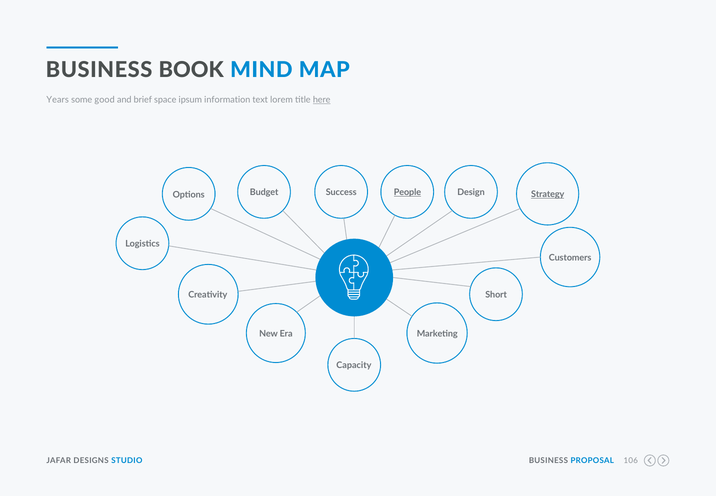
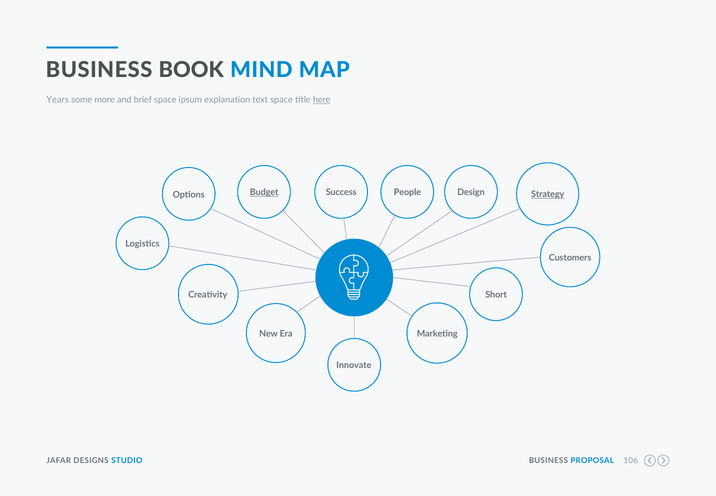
good: good -> more
information: information -> explanation
text lorem: lorem -> space
Budget underline: none -> present
People underline: present -> none
Capacity: Capacity -> Innovate
